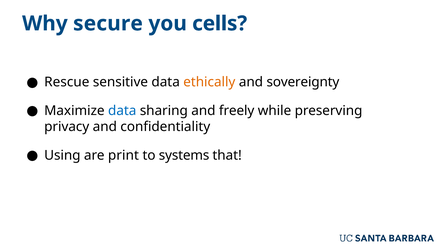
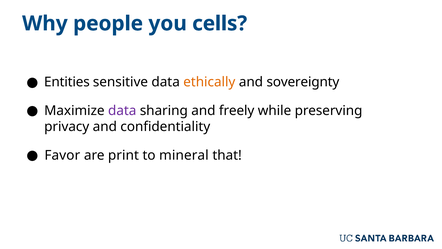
secure: secure -> people
Rescue: Rescue -> Entities
data at (122, 110) colour: blue -> purple
Using: Using -> Favor
systems: systems -> mineral
